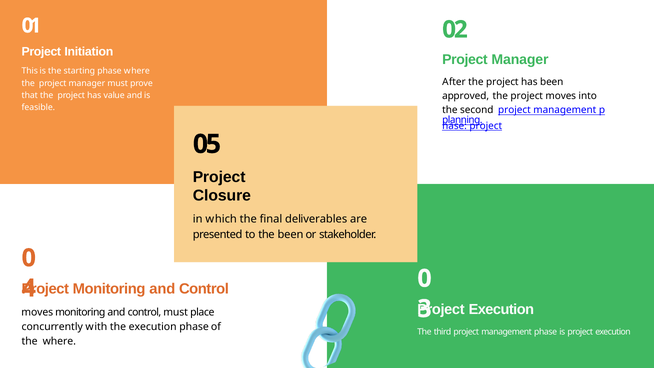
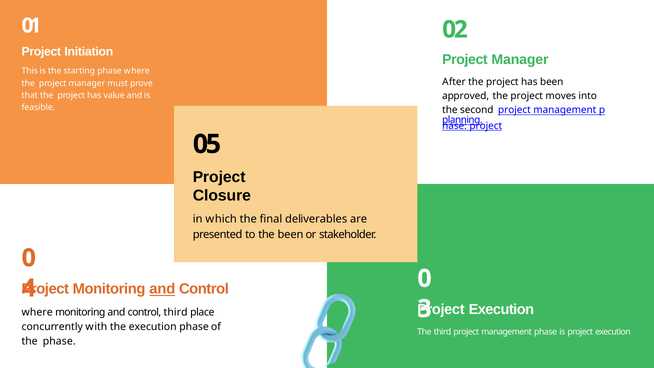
and at (162, 289) underline: none -> present
moves at (37, 312): moves -> where
control must: must -> third
the where: where -> phase
